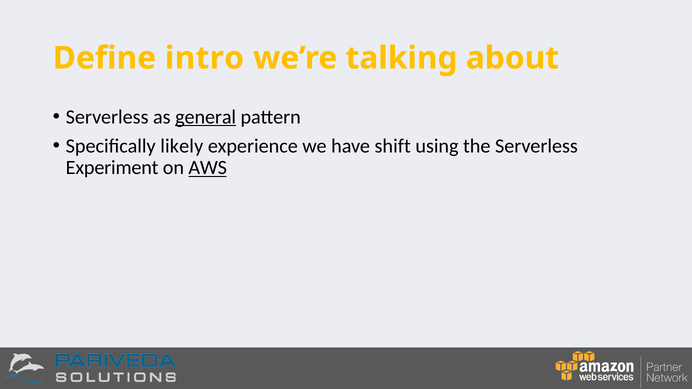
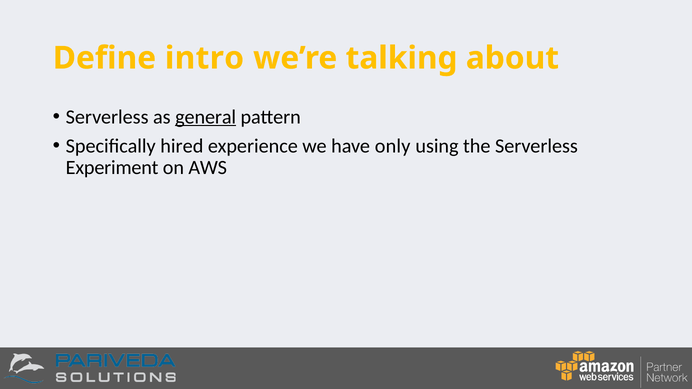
likely: likely -> hired
shift: shift -> only
AWS underline: present -> none
